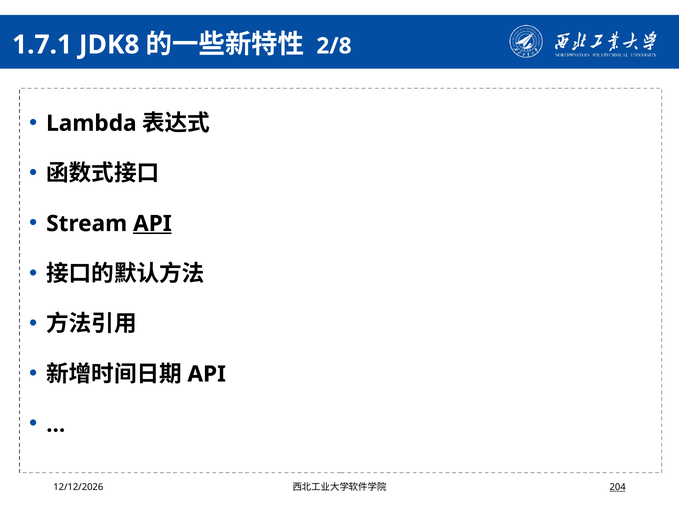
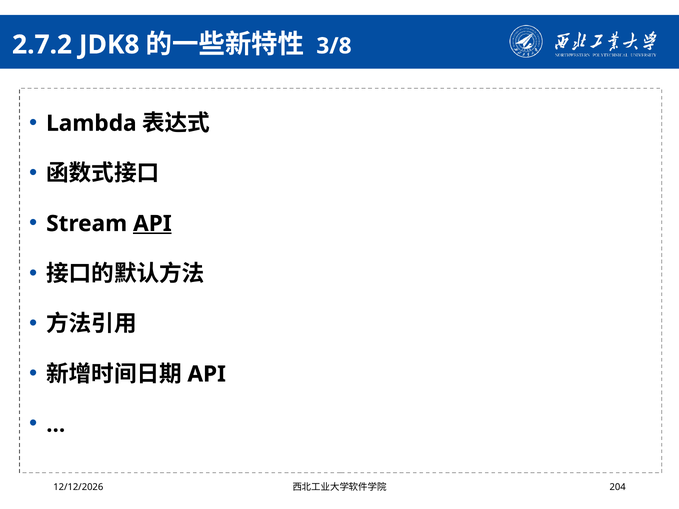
1.7.1: 1.7.1 -> 2.7.2
2/8: 2/8 -> 3/8
204 underline: present -> none
